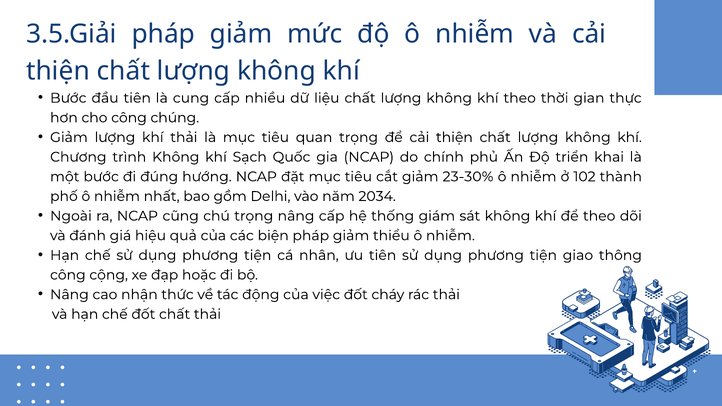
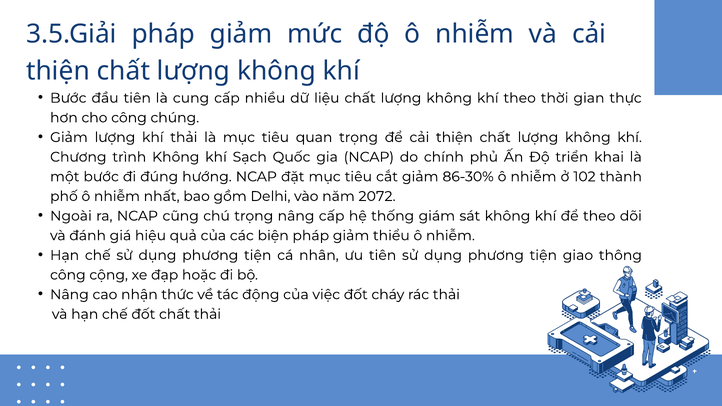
23-30%: 23-30% -> 86-30%
2034: 2034 -> 2072
